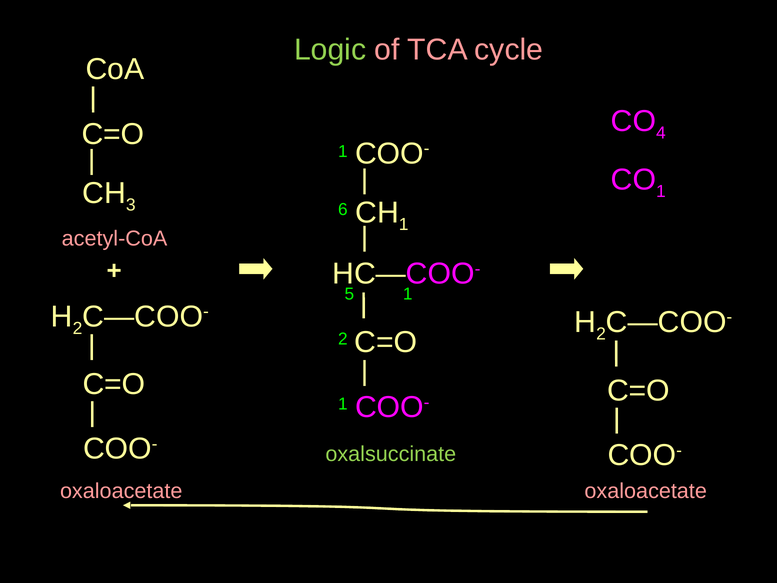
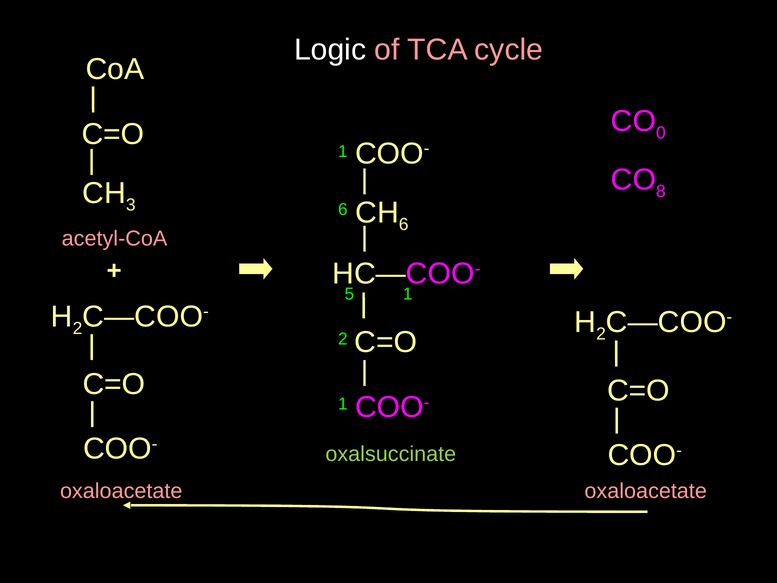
Logic colour: light green -> white
4: 4 -> 0
1 at (661, 191): 1 -> 8
1 at (404, 225): 1 -> 6
